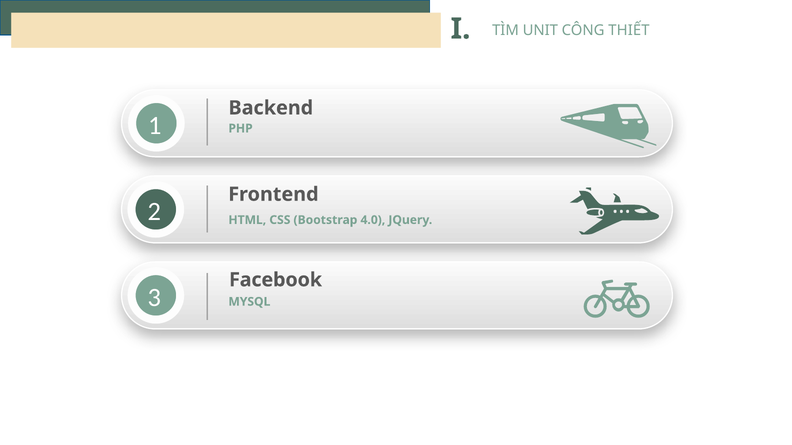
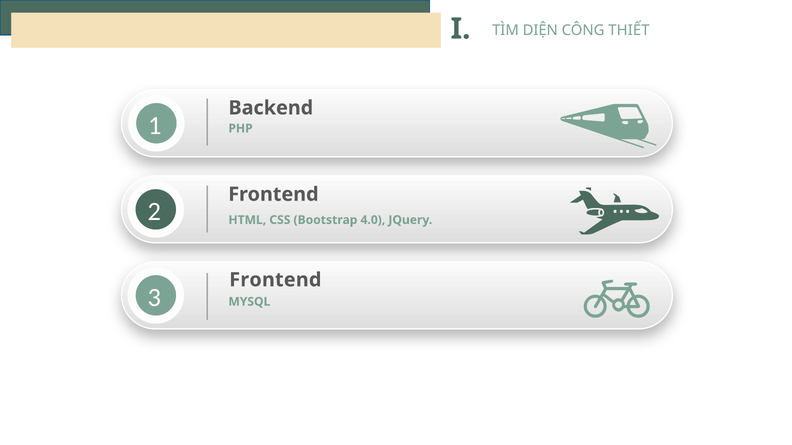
UNIT: UNIT -> DIỆN
Facebook at (276, 280): Facebook -> Frontend
